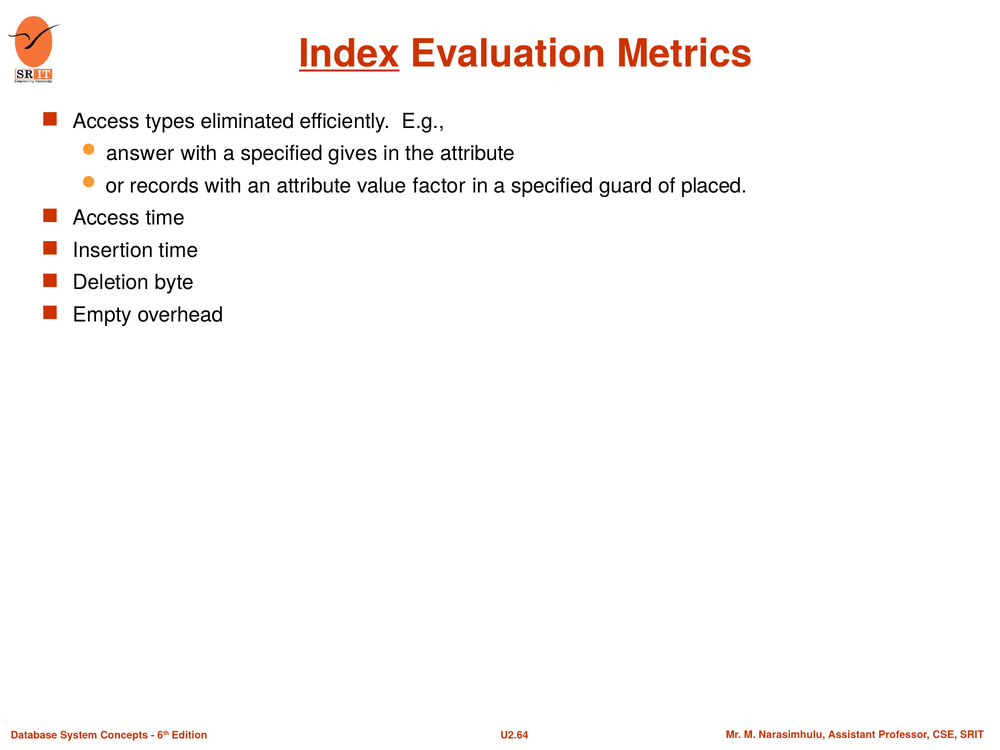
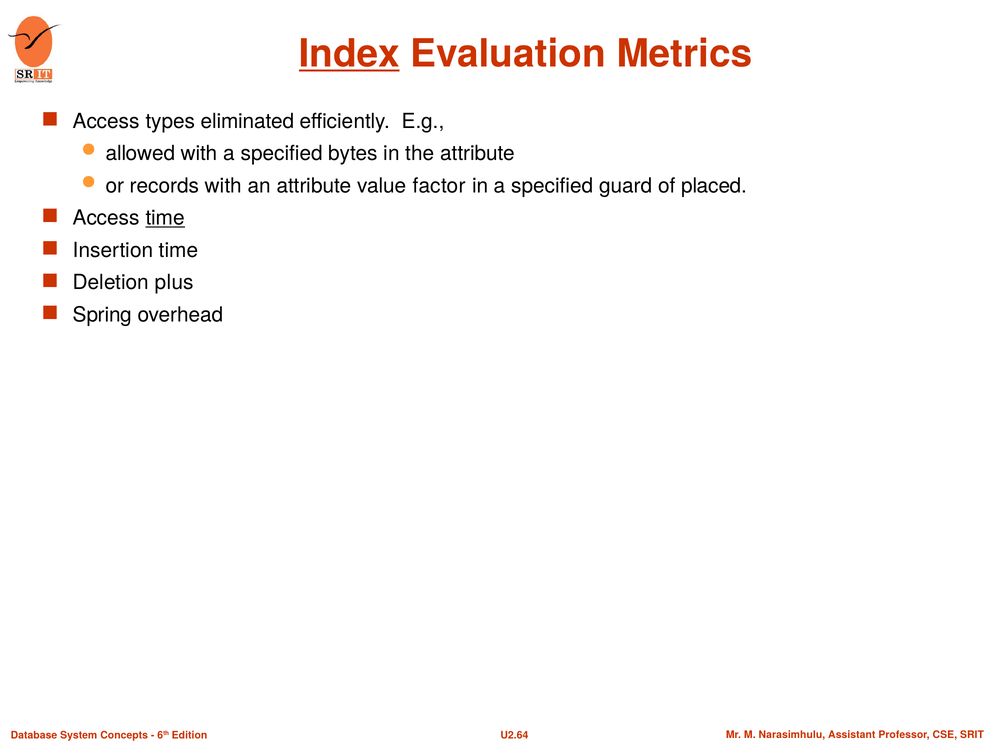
answer: answer -> allowed
gives: gives -> bytes
time at (165, 218) underline: none -> present
byte: byte -> plus
Empty: Empty -> Spring
